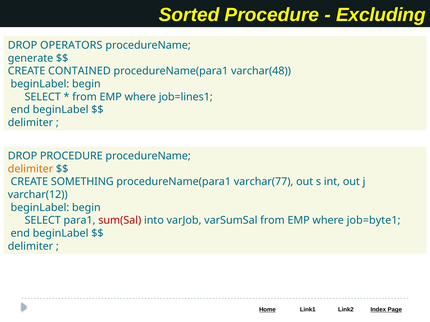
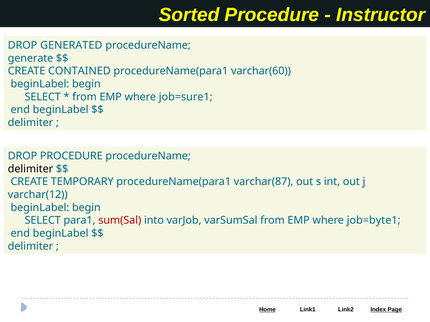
Excluding: Excluding -> Instructor
OPERATORS: OPERATORS -> GENERATED
varchar(48: varchar(48 -> varchar(60
job=lines1: job=lines1 -> job=sure1
delimiter at (30, 169) colour: orange -> black
SOMETHING: SOMETHING -> TEMPORARY
varchar(77: varchar(77 -> varchar(87
